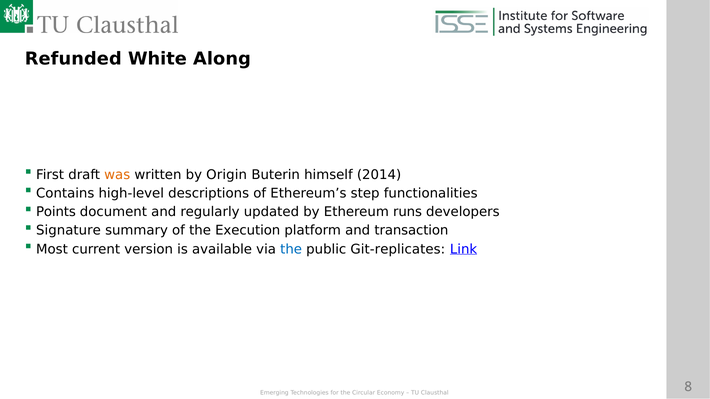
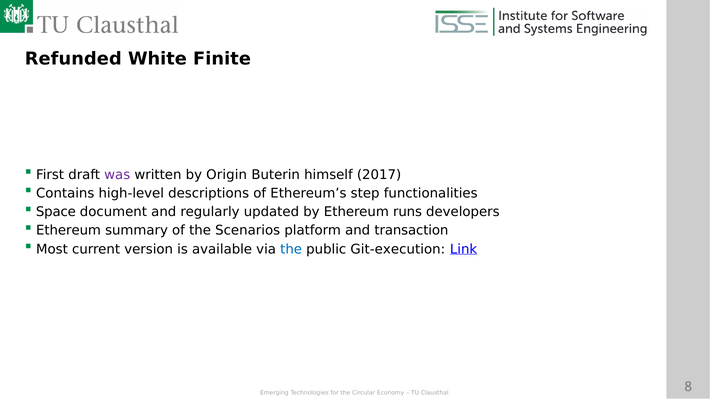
Along: Along -> Finite
was colour: orange -> purple
2014: 2014 -> 2017
Points: Points -> Space
Signature at (68, 231): Signature -> Ethereum
Execution: Execution -> Scenarios
Git-replicates: Git-replicates -> Git-execution
